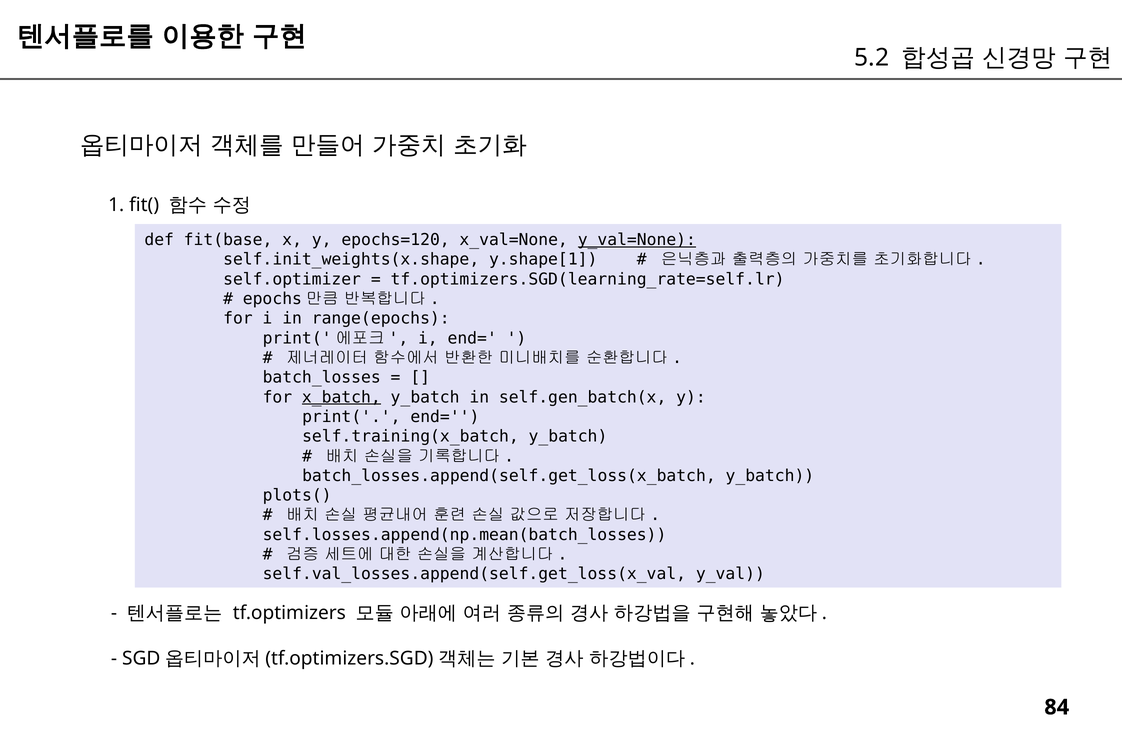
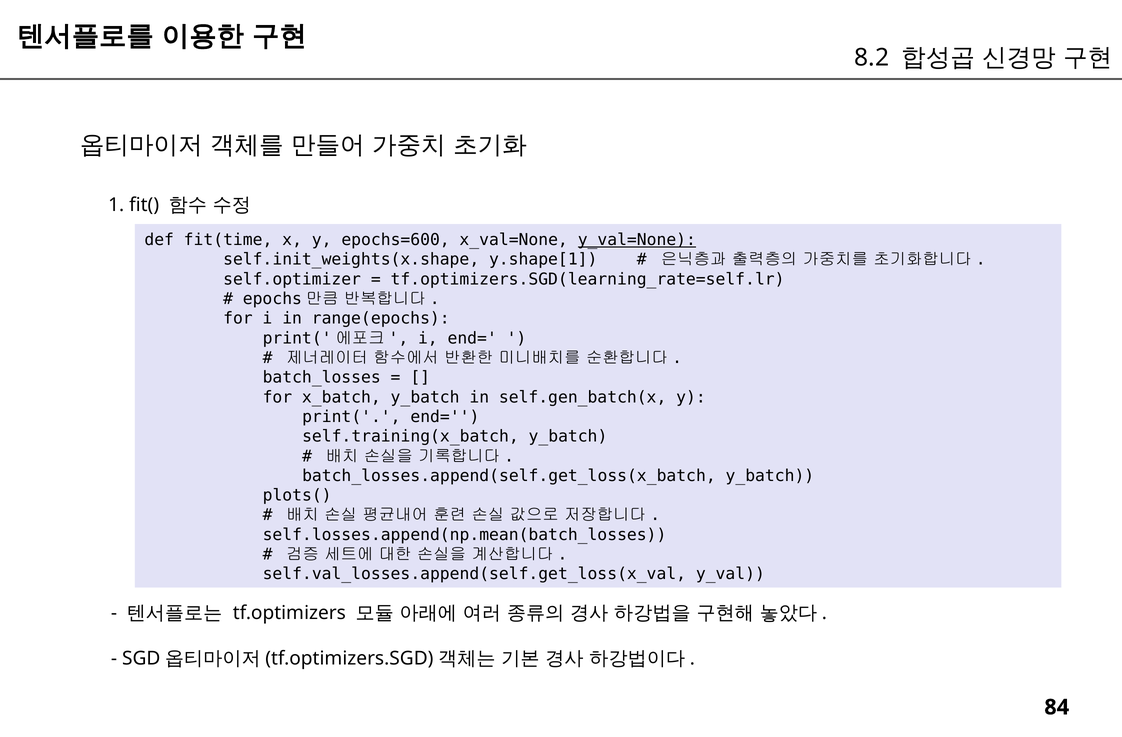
5.2: 5.2 -> 8.2
fit(base: fit(base -> fit(time
epochs=120: epochs=120 -> epochs=600
x_batch underline: present -> none
